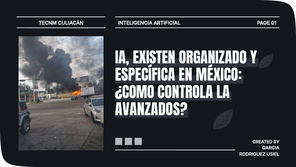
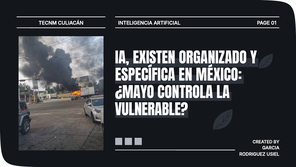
¿COMO: ¿COMO -> ¿MAYO
AVANZADOS: AVANZADOS -> VULNERABLE
